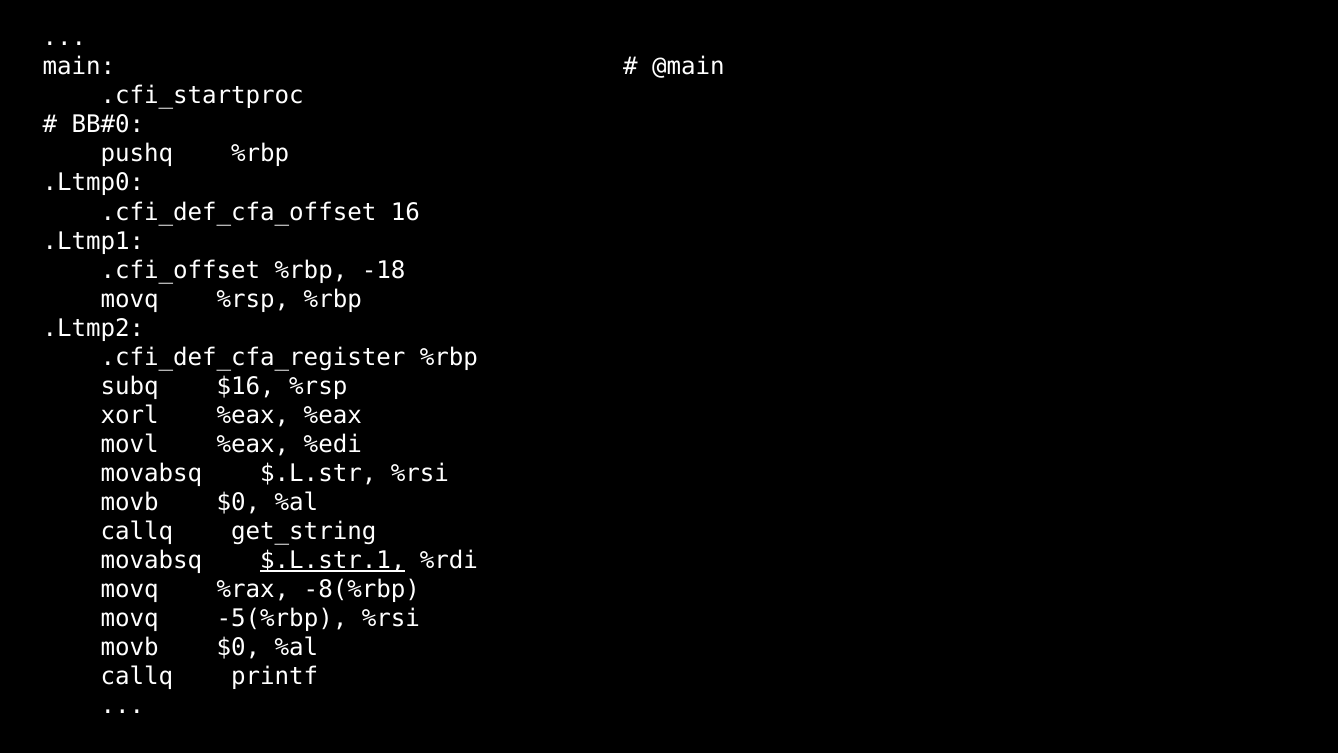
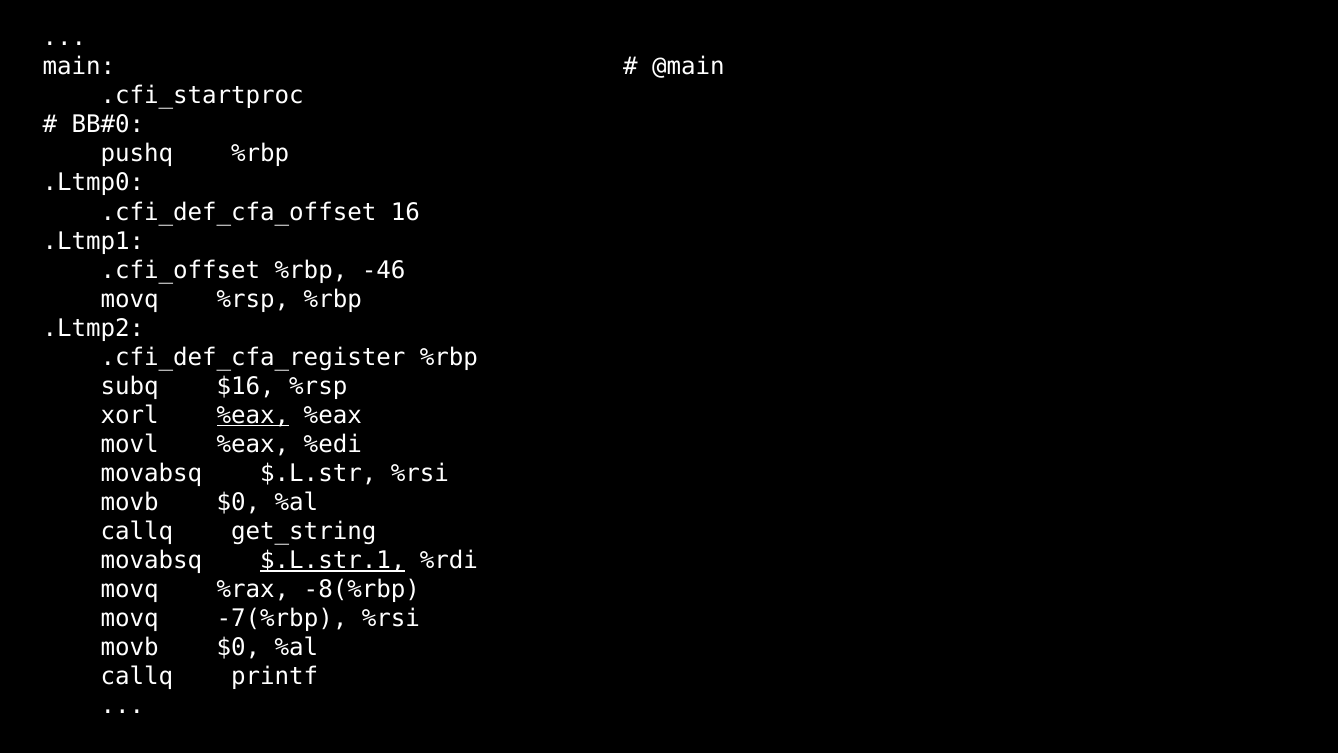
-18: -18 -> -46
%eax at (253, 415) underline: none -> present
-5(%rbp: -5(%rbp -> -7(%rbp
